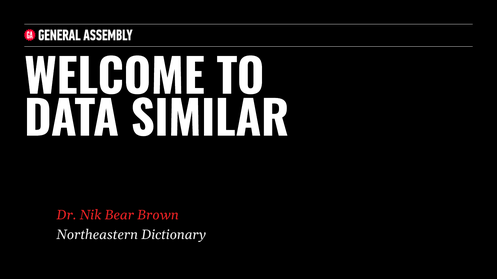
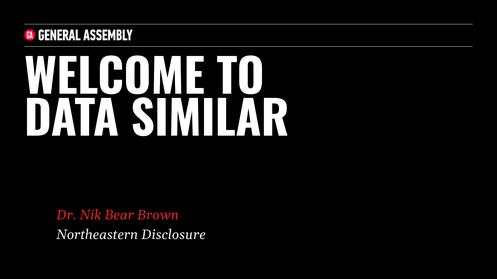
Dictionary: Dictionary -> Disclosure
